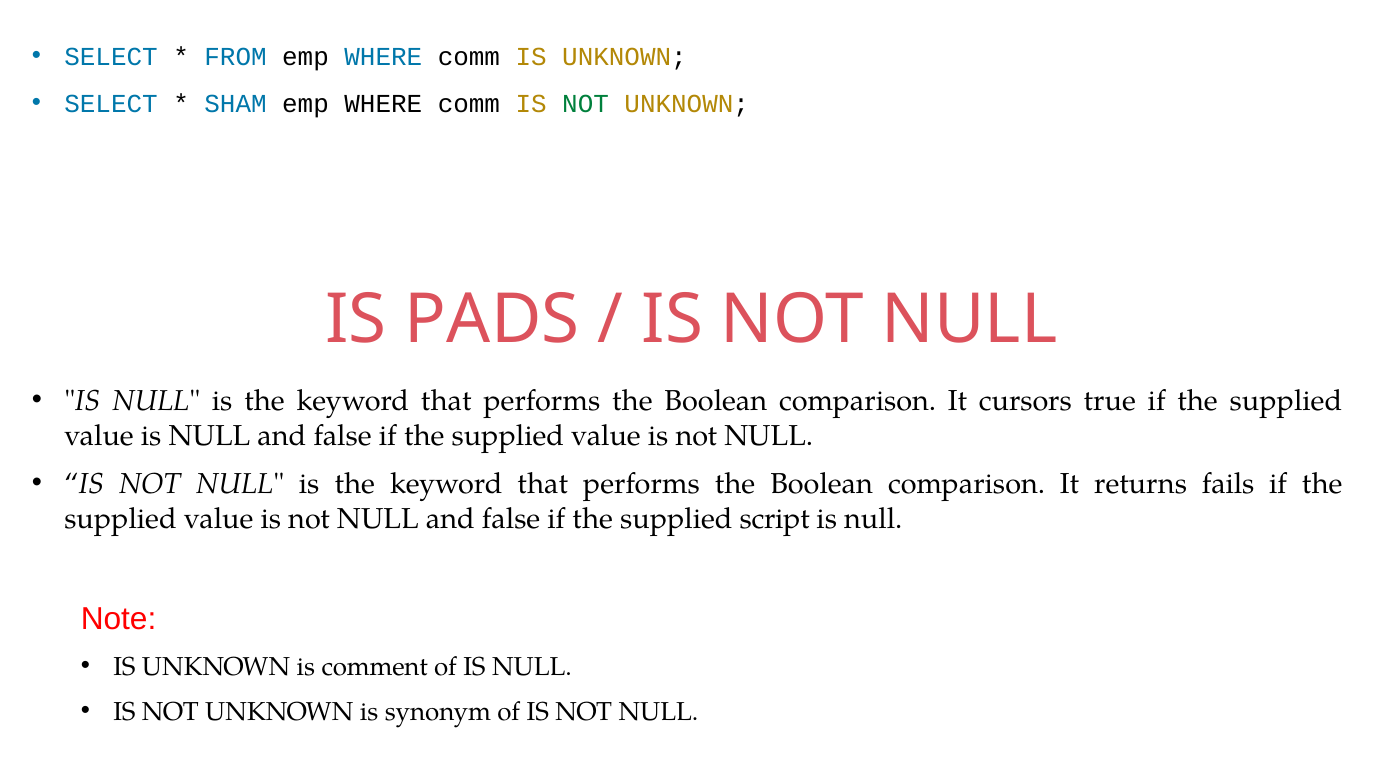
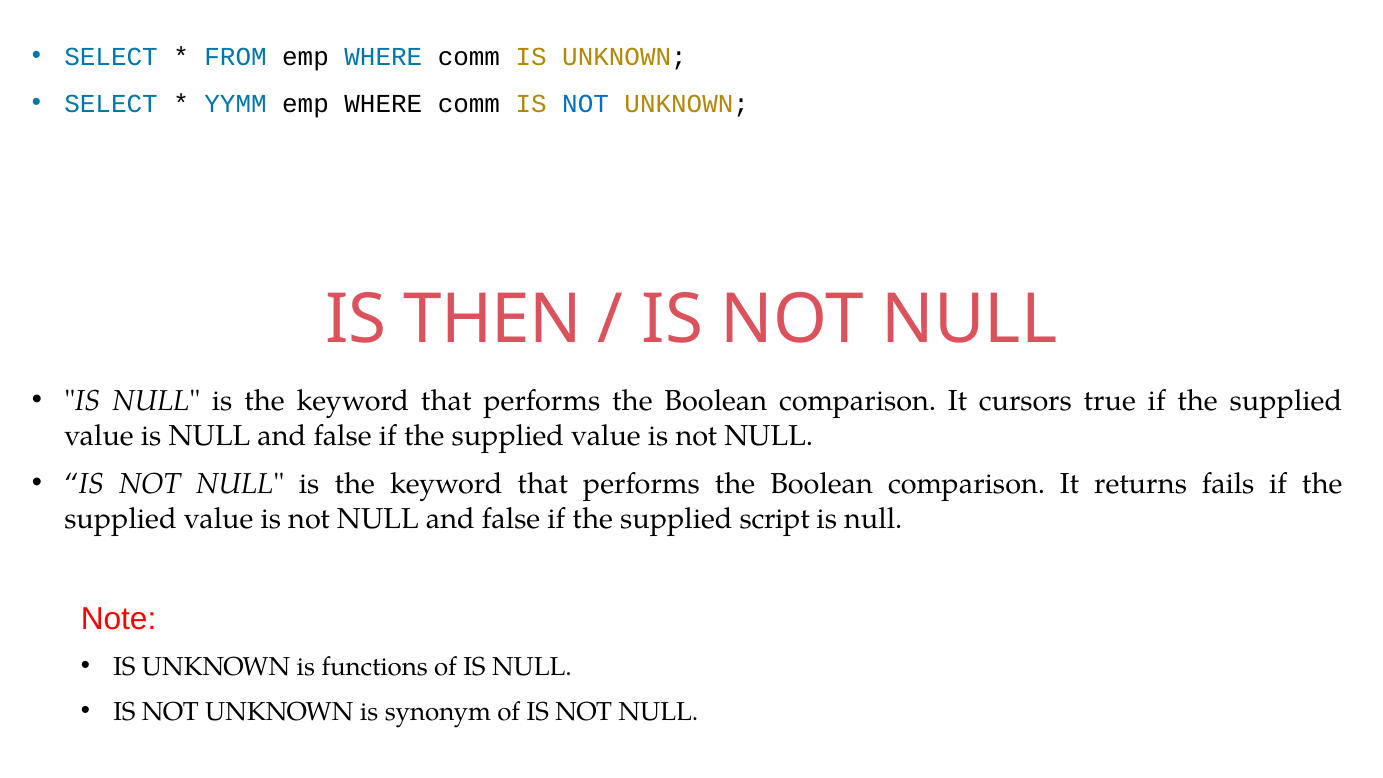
SHAM: SHAM -> YYMM
NOT at (586, 103) colour: green -> blue
PADS: PADS -> THEN
comment: comment -> functions
